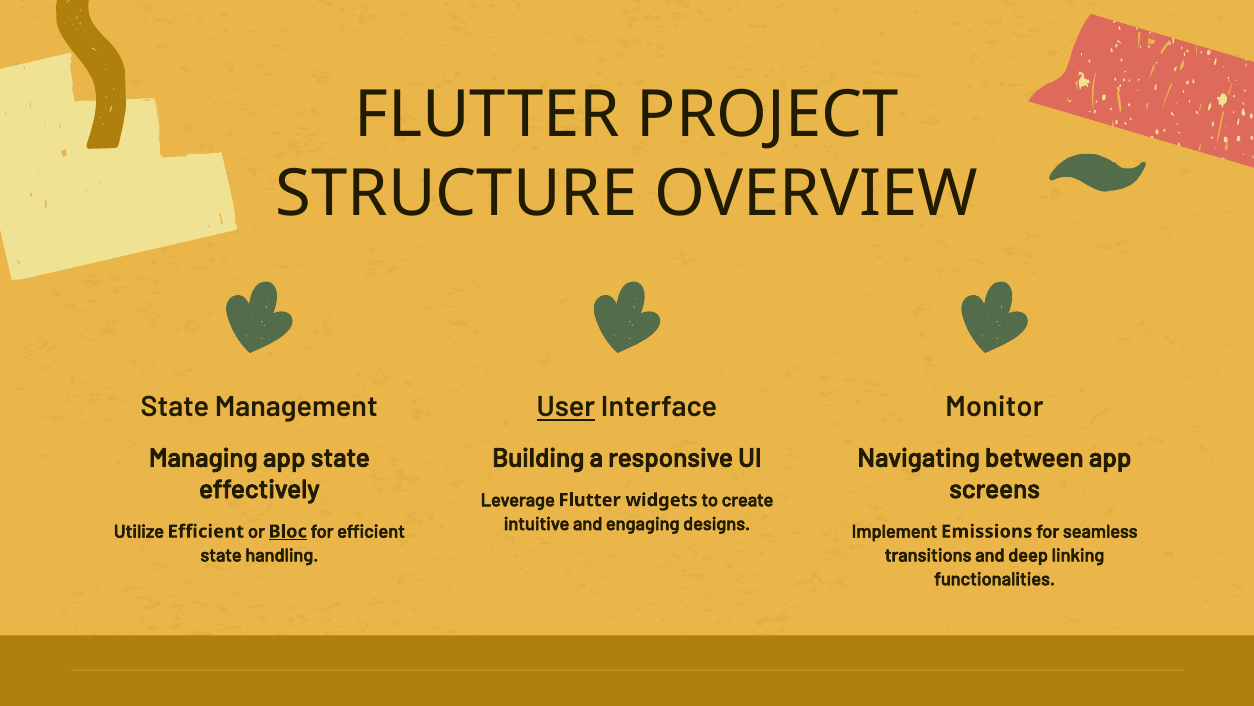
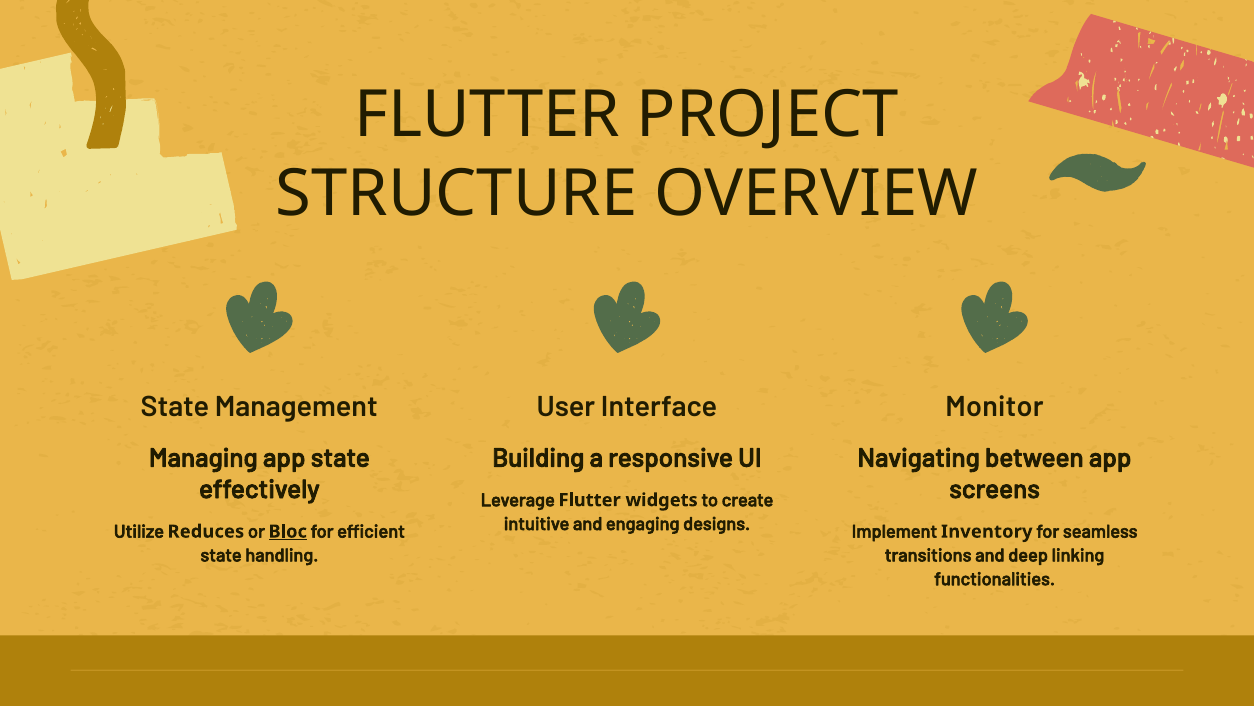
User underline: present -> none
Utilize Efficient: Efficient -> Reduces
Emissions: Emissions -> Inventory
